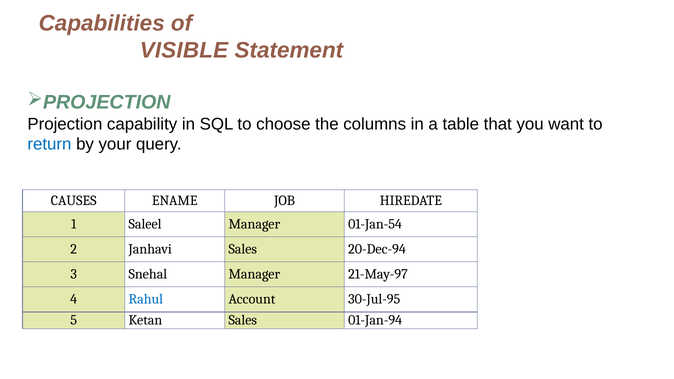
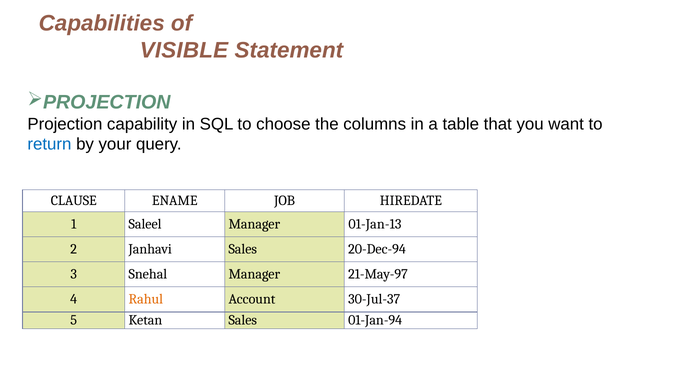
CAUSES: CAUSES -> CLAUSE
01-Jan-54: 01-Jan-54 -> 01-Jan-13
Rahul colour: blue -> orange
30-Jul-95: 30-Jul-95 -> 30-Jul-37
